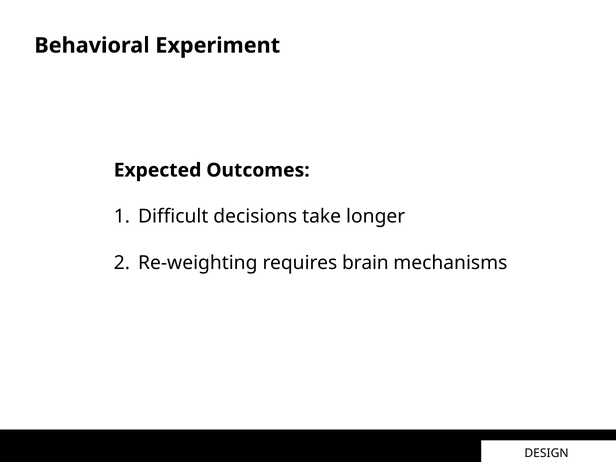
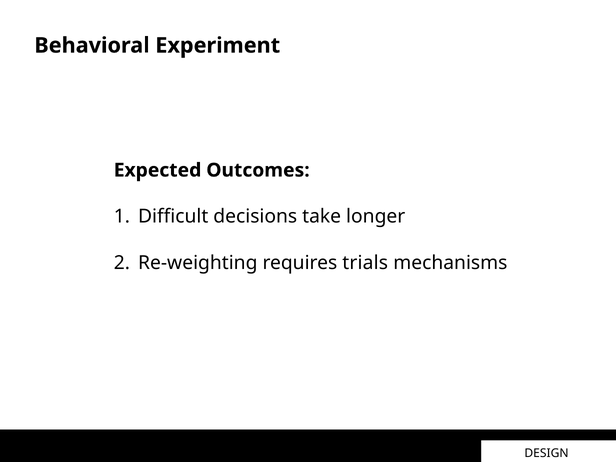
brain: brain -> trials
